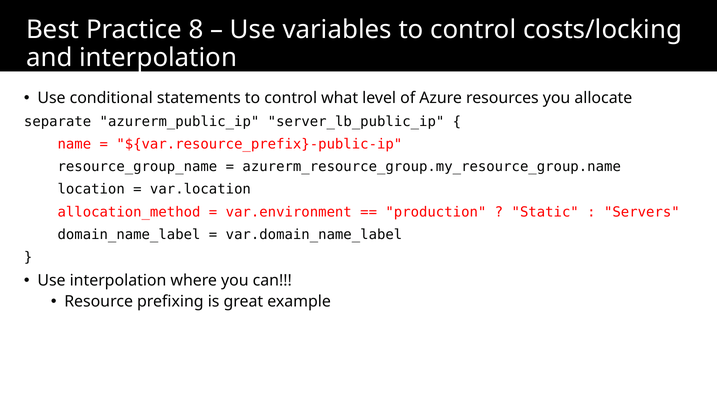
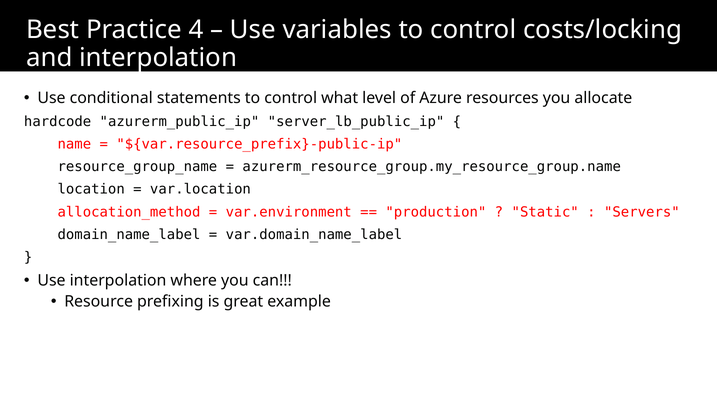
8: 8 -> 4
separate: separate -> hardcode
